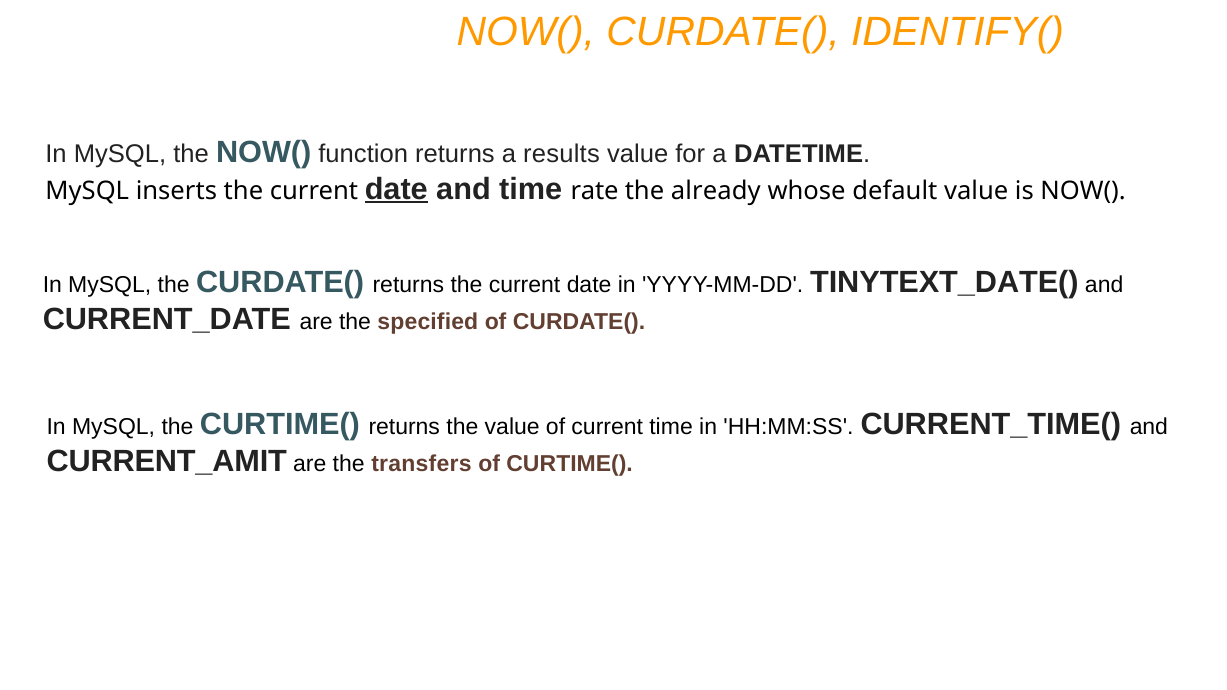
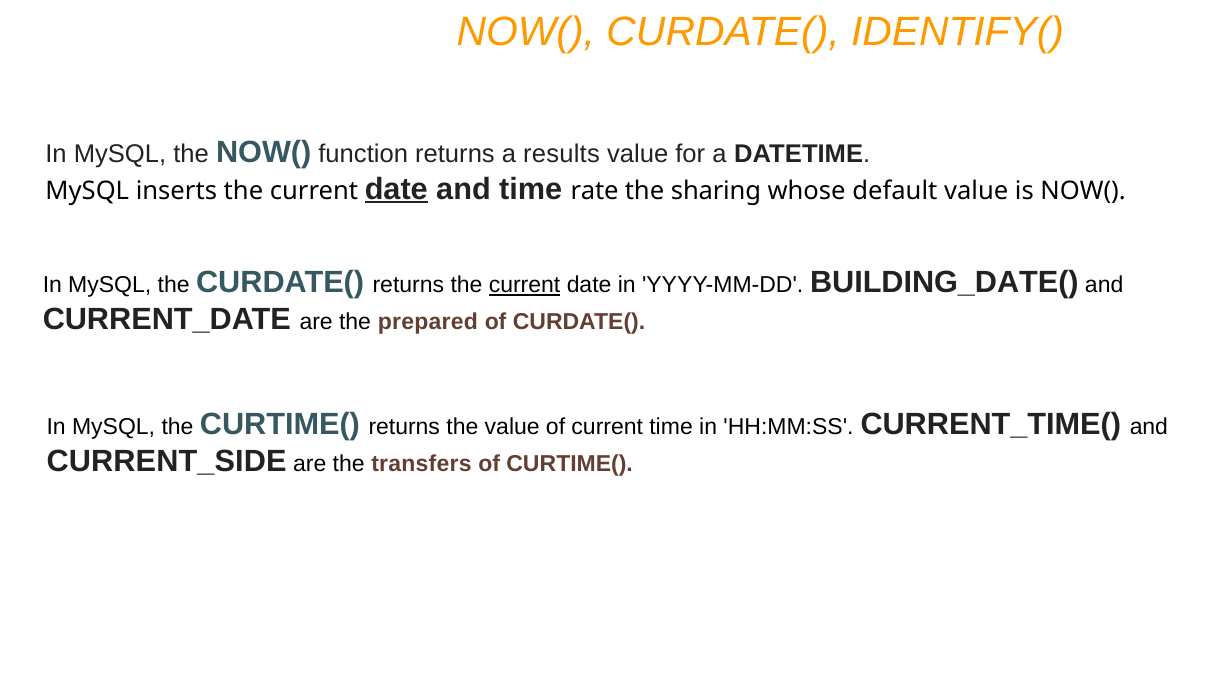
already: already -> sharing
current at (525, 285) underline: none -> present
TINYTEXT_DATE(: TINYTEXT_DATE( -> BUILDING_DATE(
specified: specified -> prepared
CURRENT_AMIT: CURRENT_AMIT -> CURRENT_SIDE
